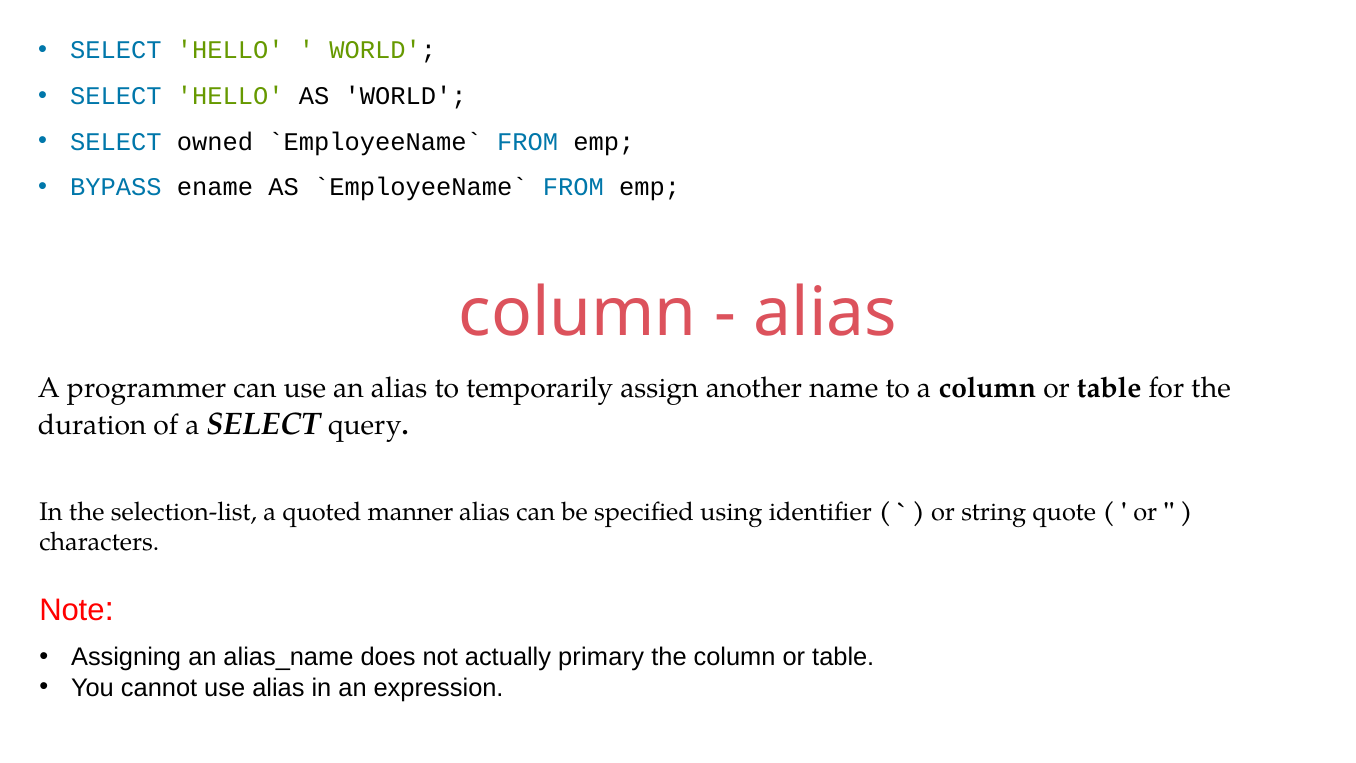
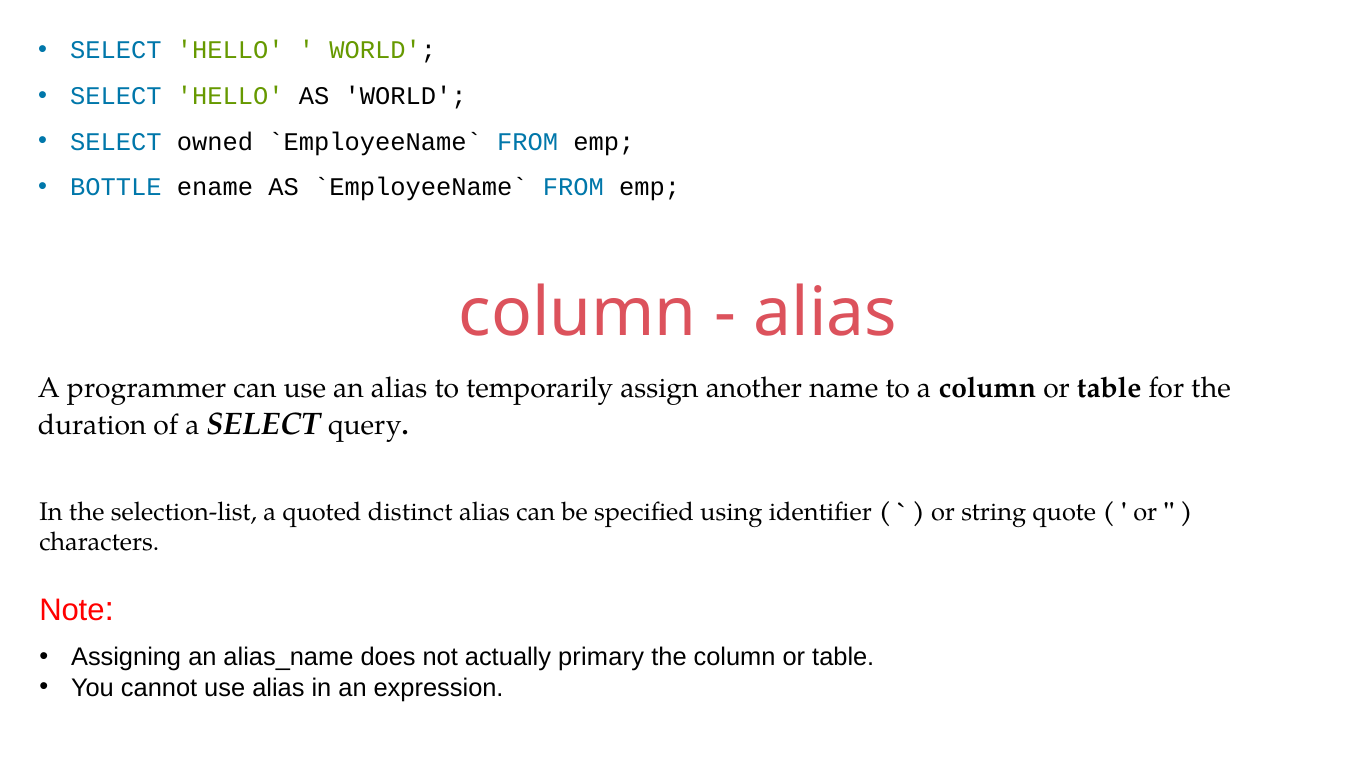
BYPASS: BYPASS -> BOTTLE
manner: manner -> distinct
